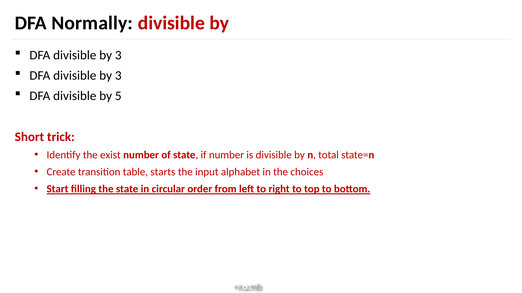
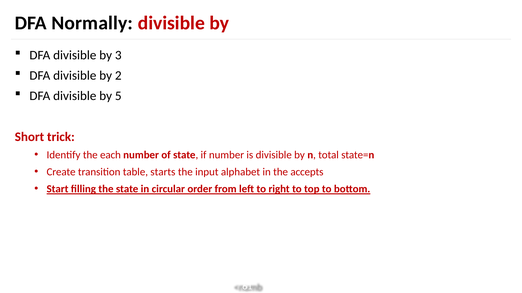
3 at (118, 76): 3 -> 2
exist: exist -> each
choices: choices -> accepts
